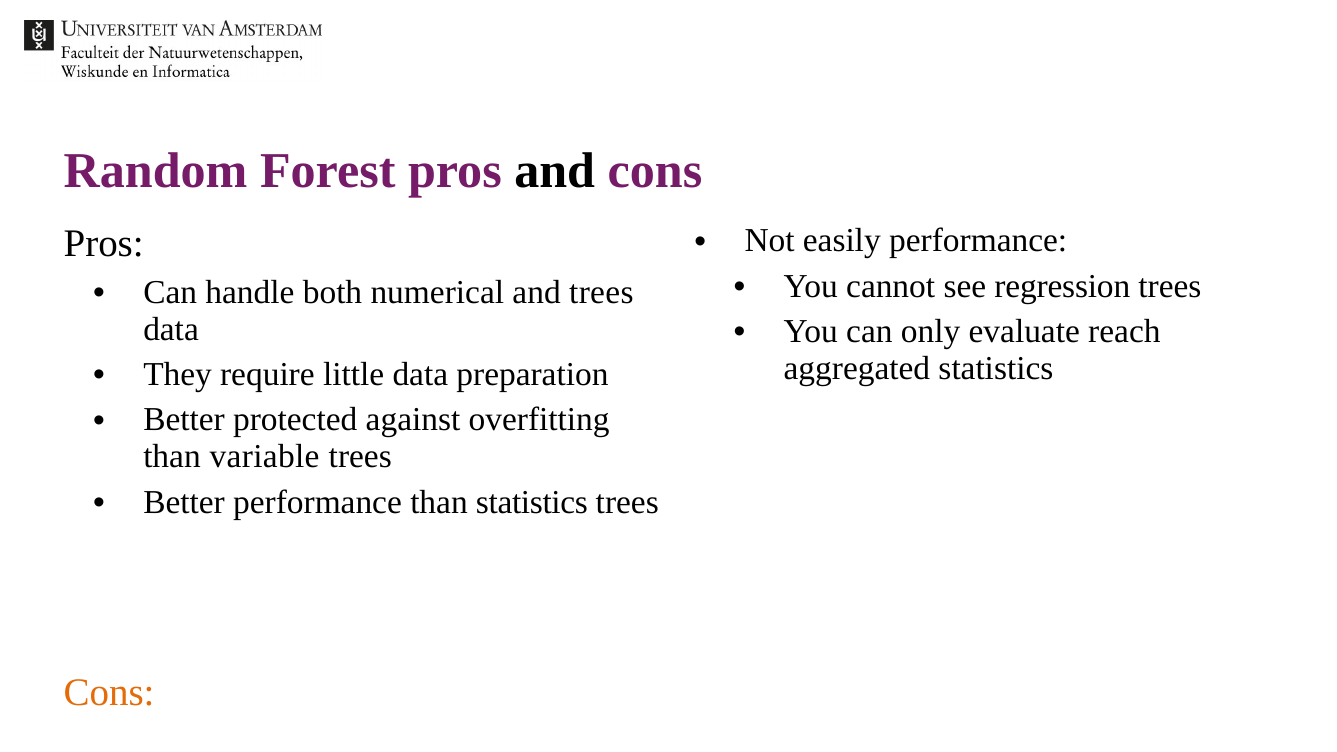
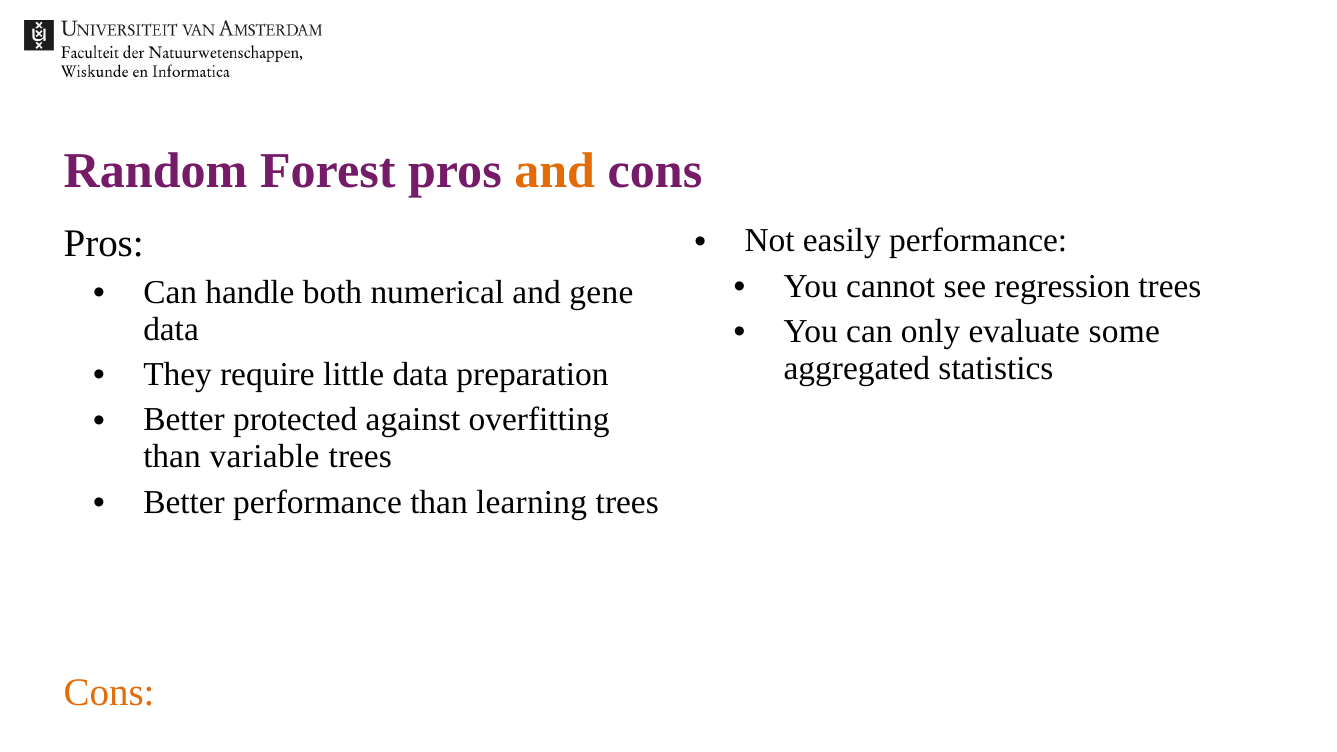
and at (555, 171) colour: black -> orange
and trees: trees -> gene
reach: reach -> some
than statistics: statistics -> learning
